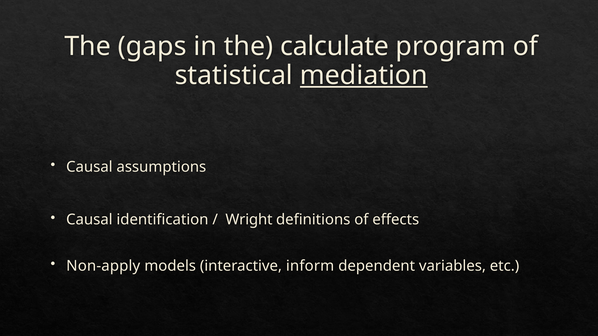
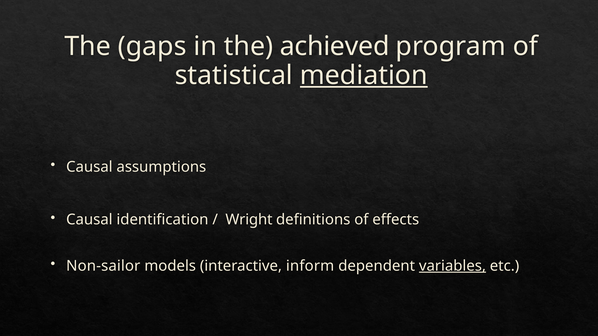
calculate: calculate -> achieved
Non-apply: Non-apply -> Non-sailor
variables underline: none -> present
